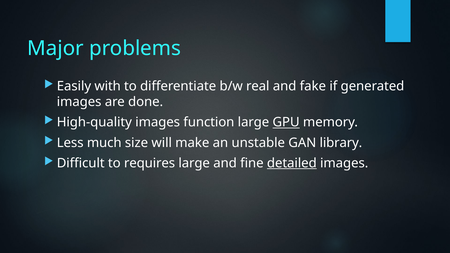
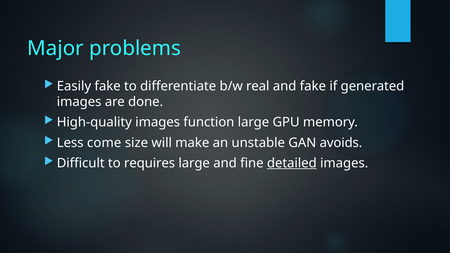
Easily with: with -> fake
GPU underline: present -> none
much: much -> come
library: library -> avoids
